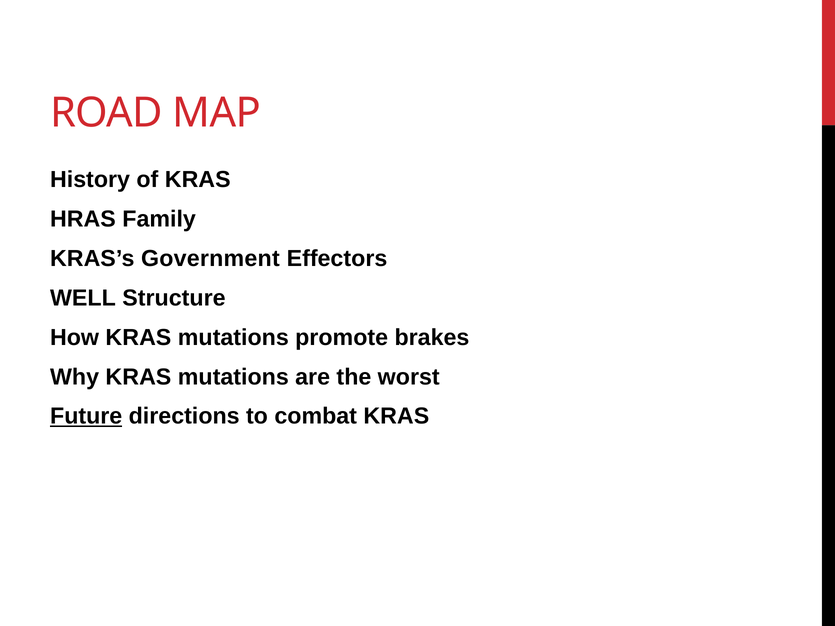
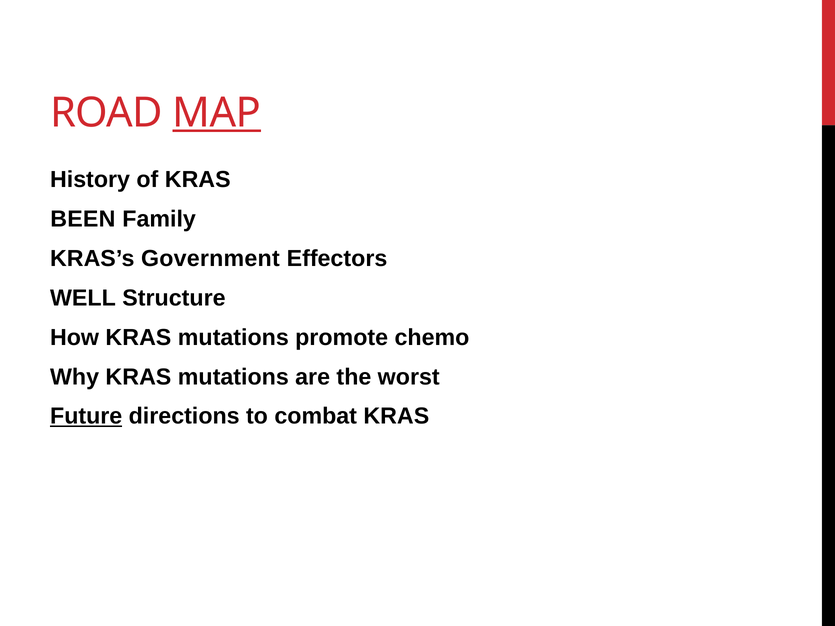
MAP underline: none -> present
HRAS: HRAS -> BEEN
brakes: brakes -> chemo
